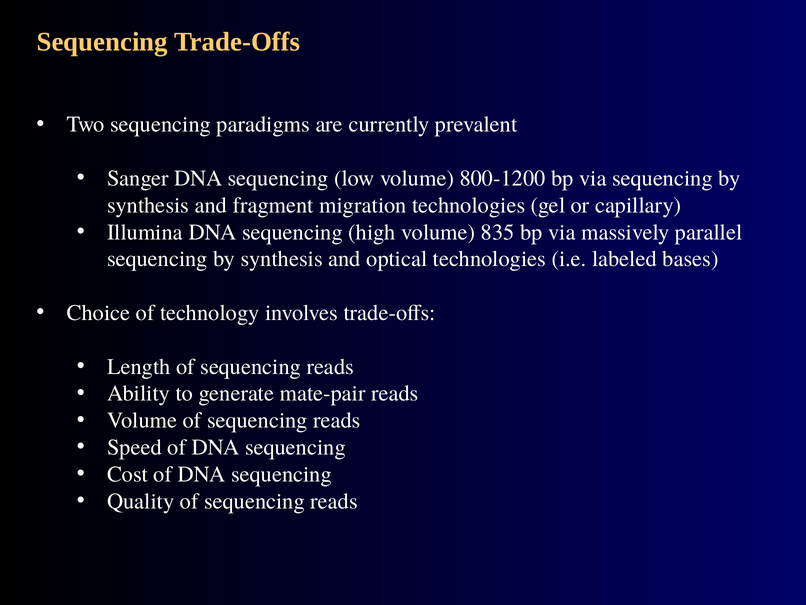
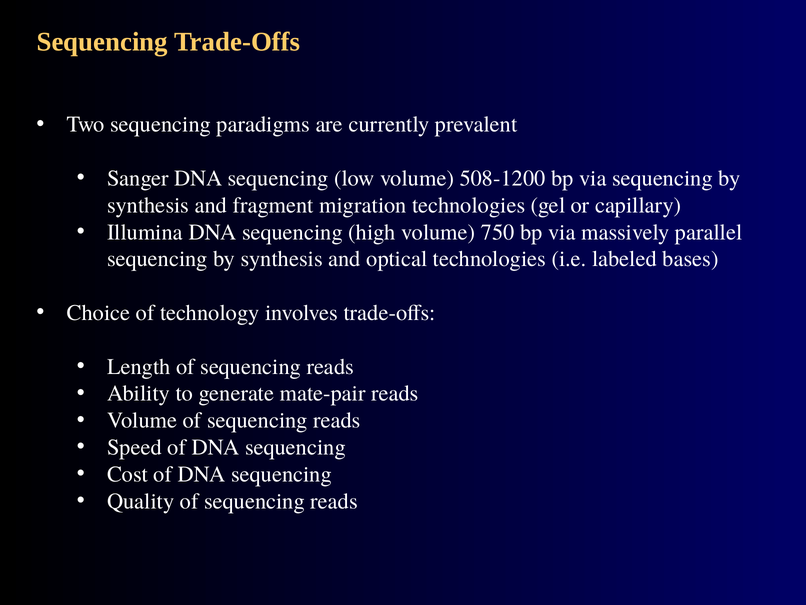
800-1200: 800-1200 -> 508-1200
835: 835 -> 750
